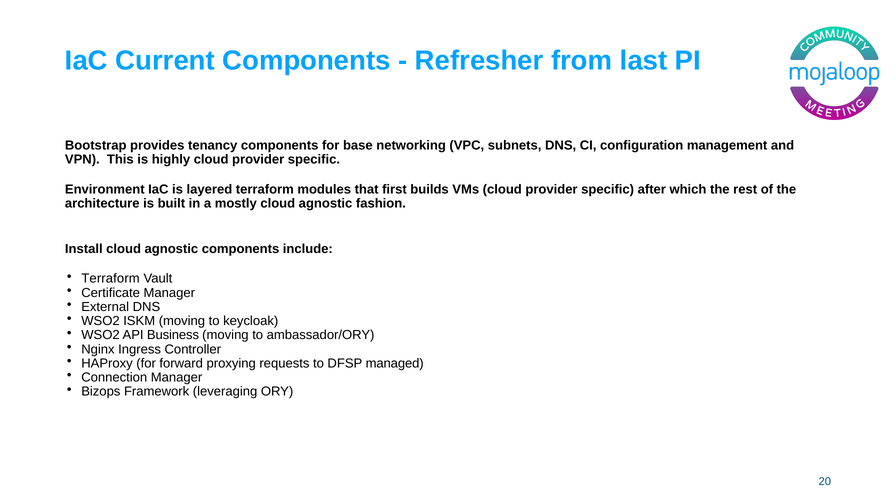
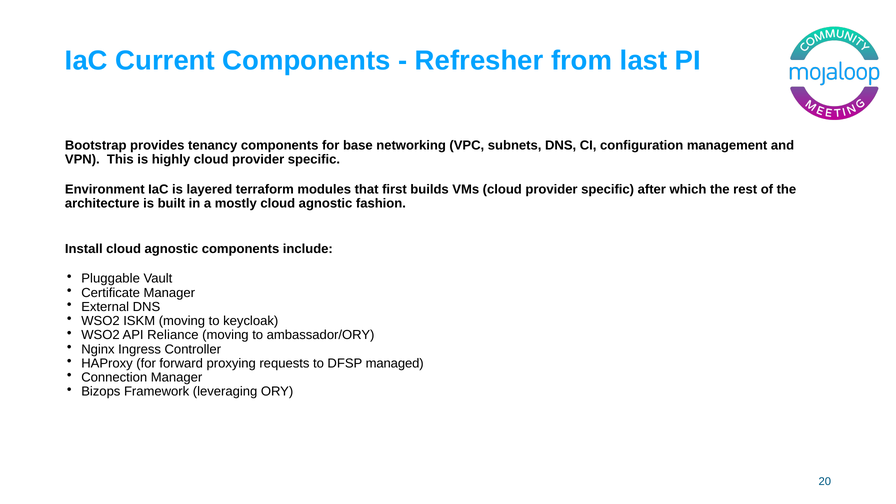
Terraform at (111, 279): Terraform -> Pluggable
Business: Business -> Reliance
